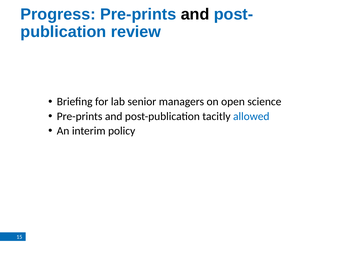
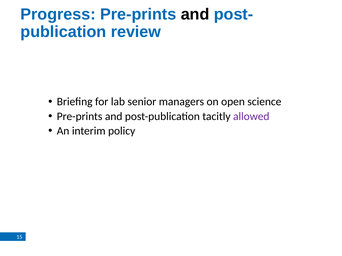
allowed colour: blue -> purple
